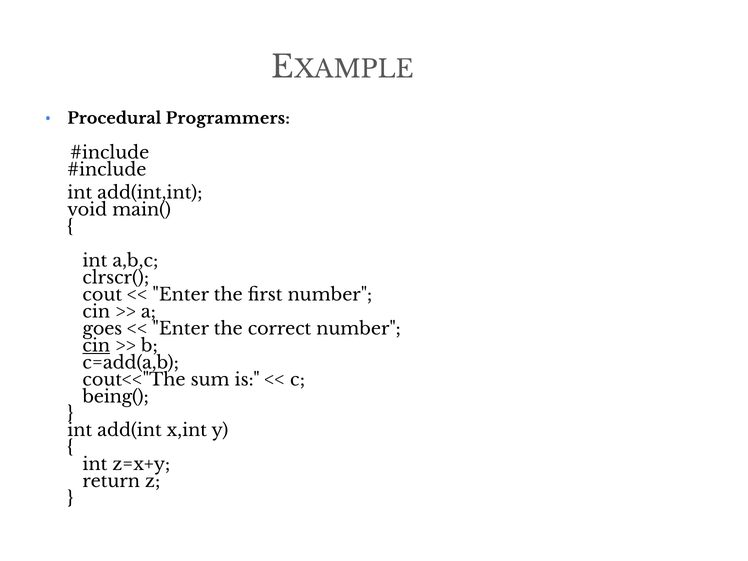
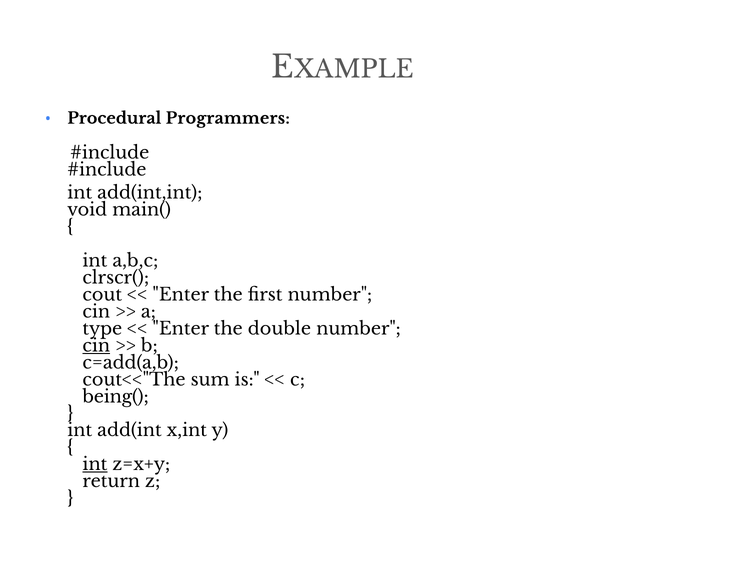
goes: goes -> type
correct: correct -> double
int at (95, 465) underline: none -> present
